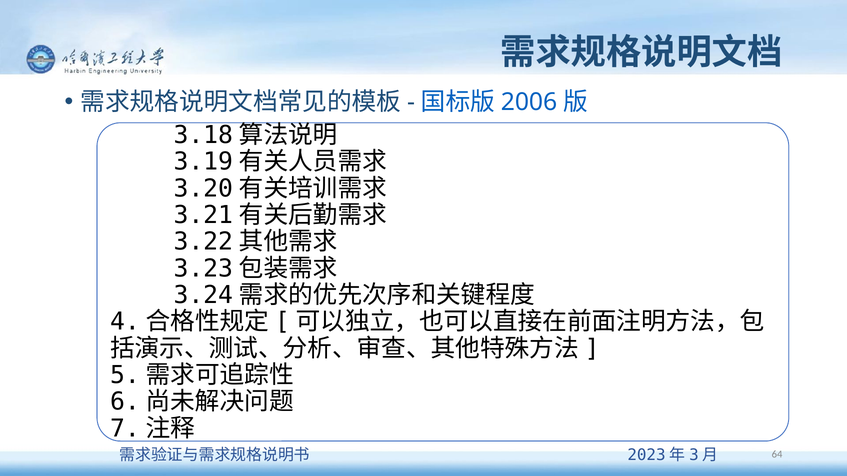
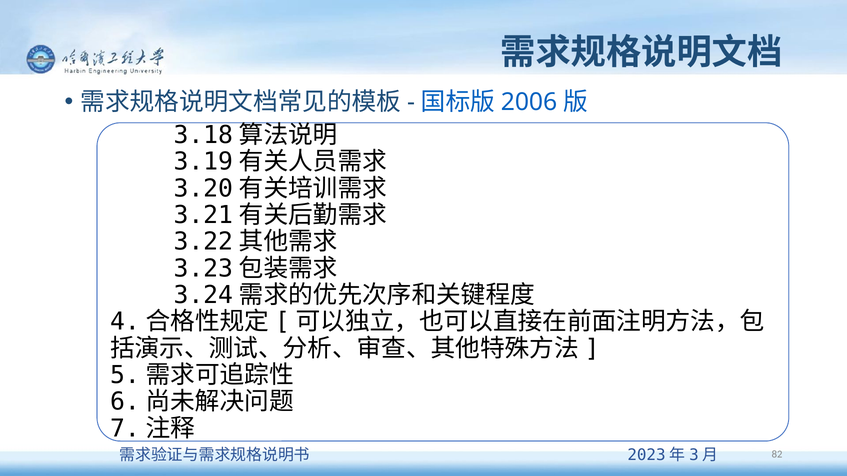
64: 64 -> 82
